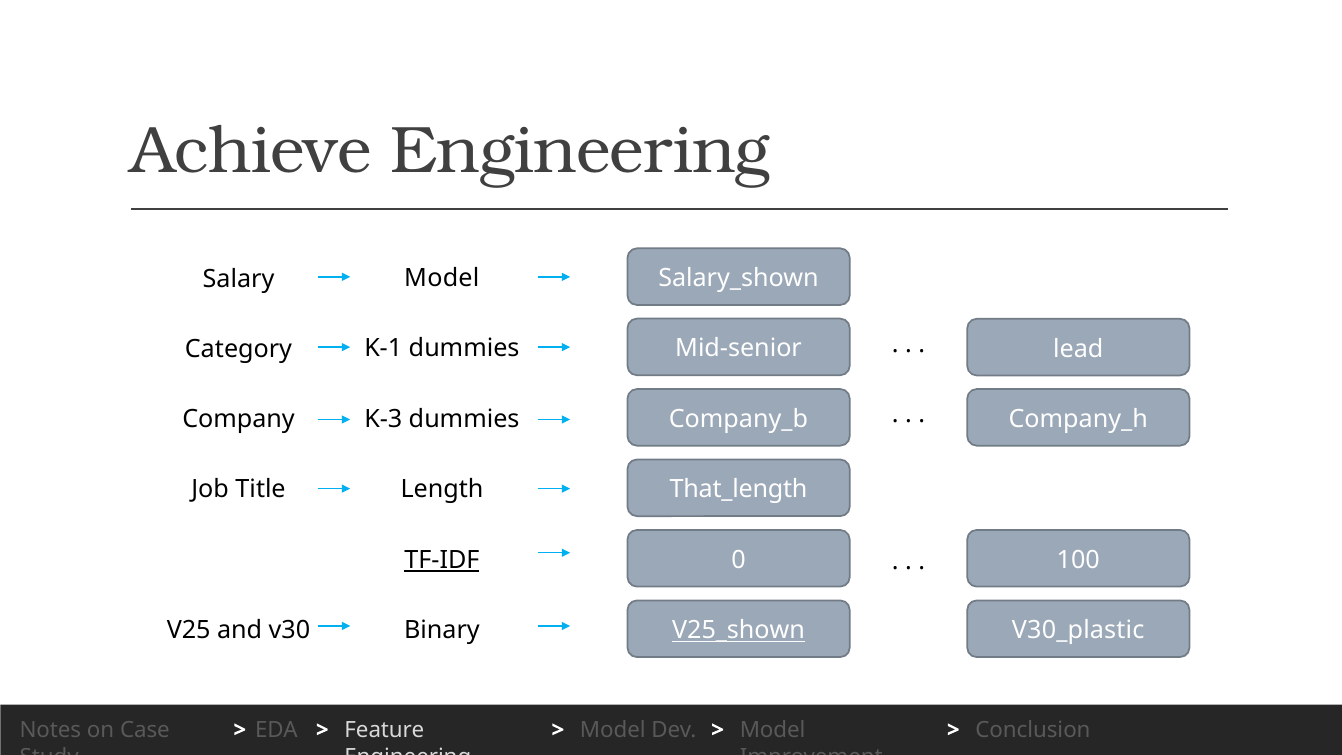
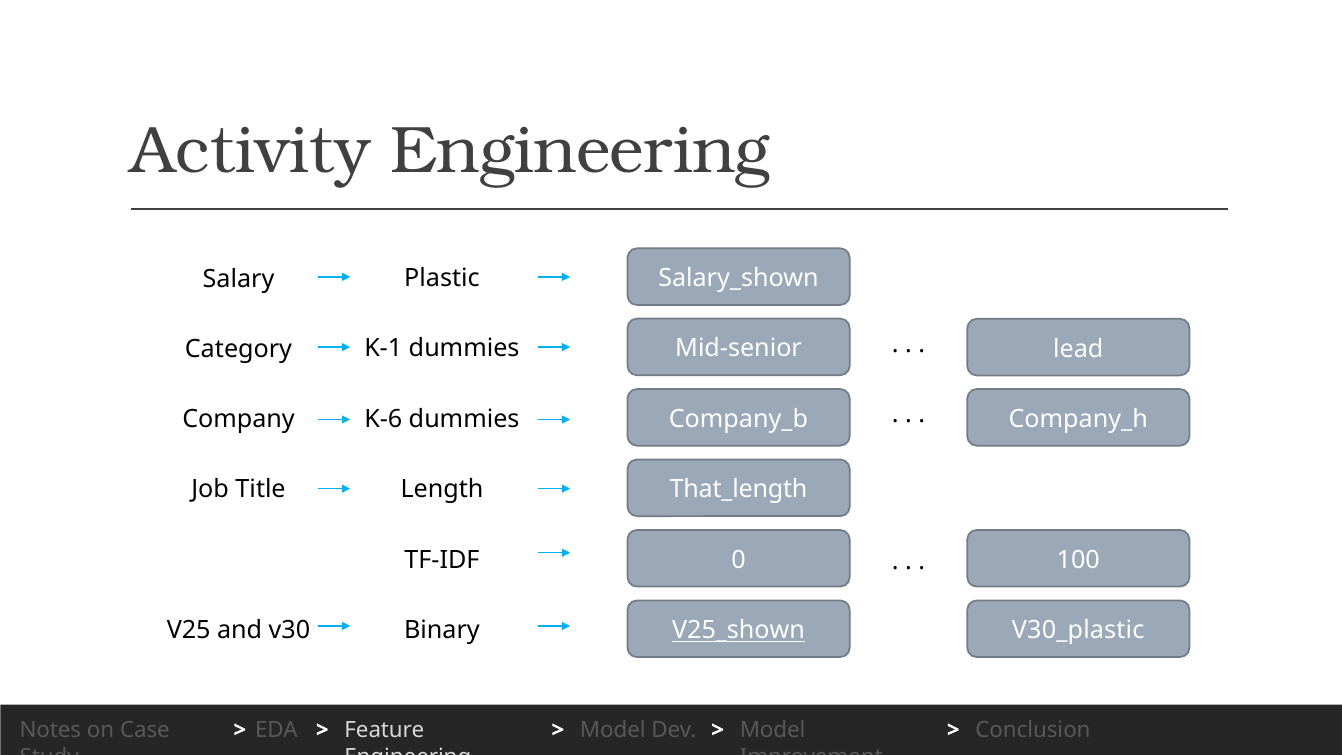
Achieve: Achieve -> Activity
Model at (442, 278): Model -> Plastic
K-3: K-3 -> K-6
TF-IDF underline: present -> none
